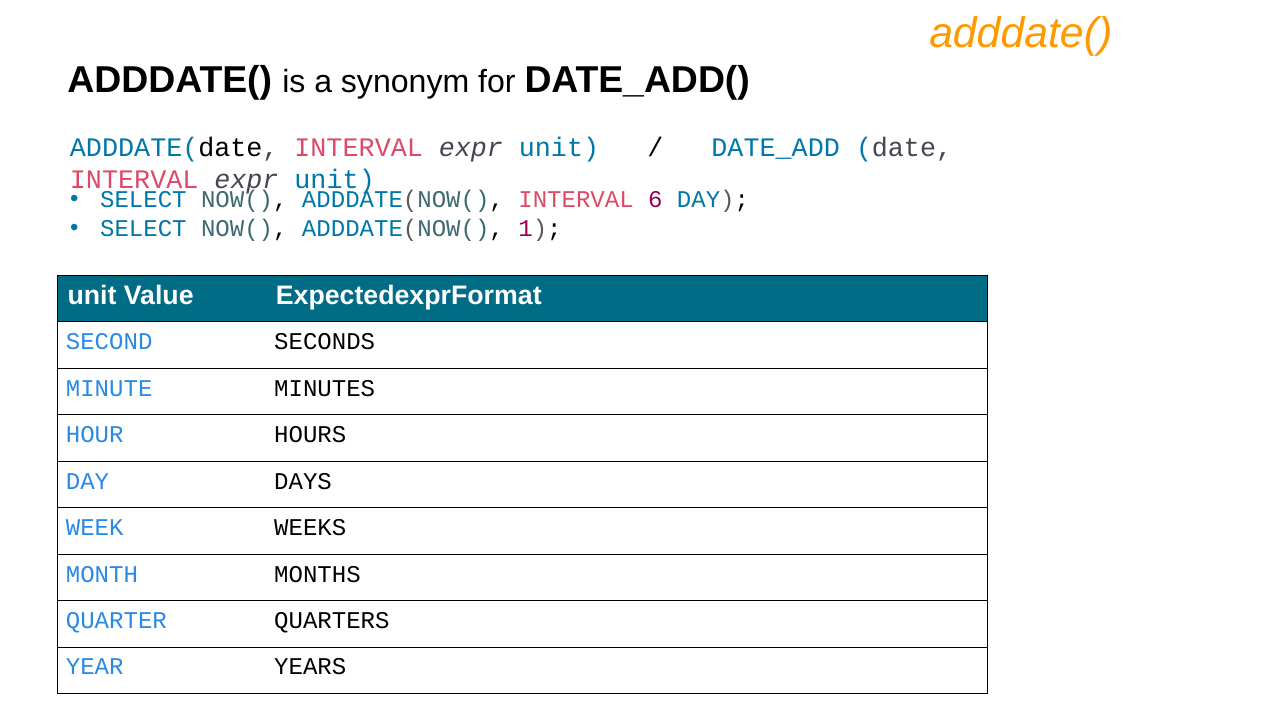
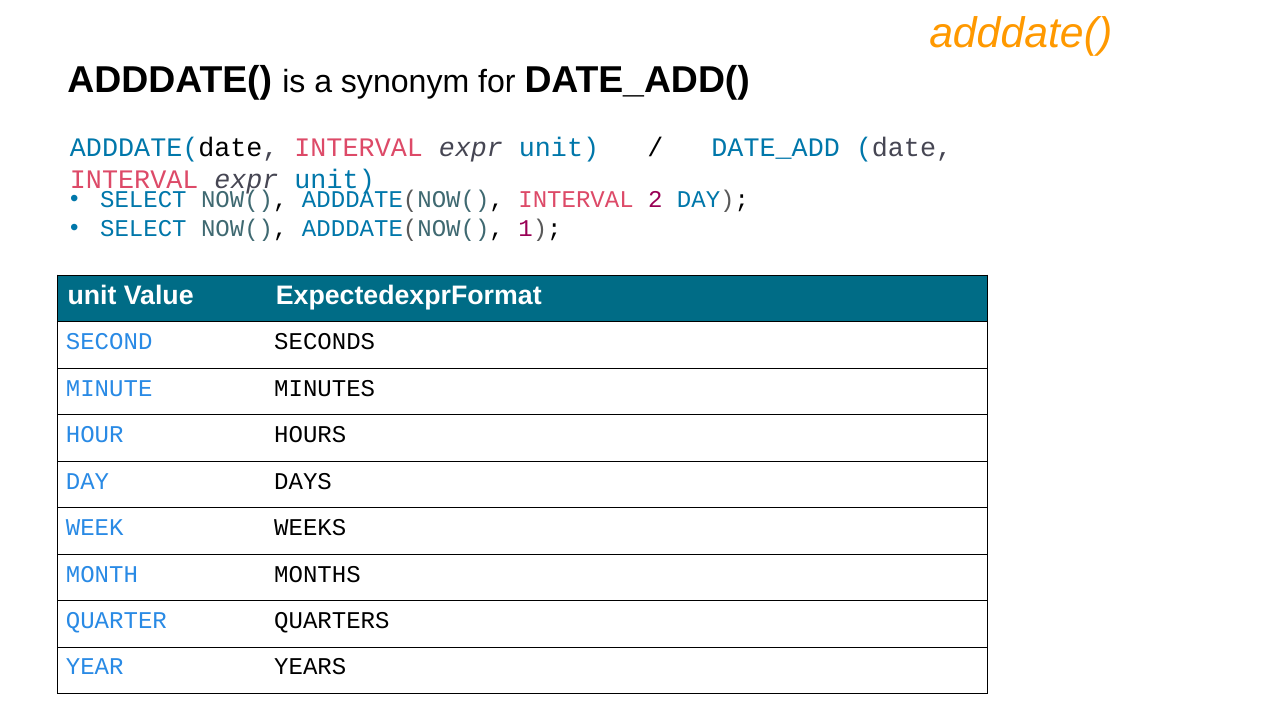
6: 6 -> 2
